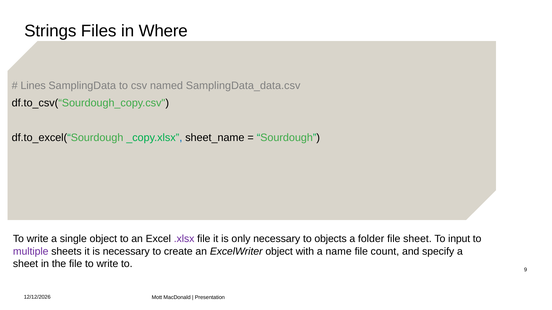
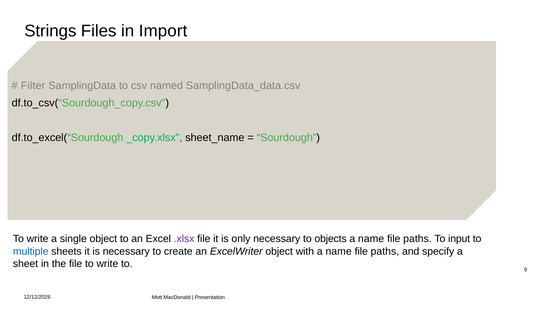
Where: Where -> Import
Lines: Lines -> Filter
folder at (371, 239): folder -> name
sheet at (417, 239): sheet -> paths
multiple colour: purple -> blue
count at (385, 252): count -> paths
